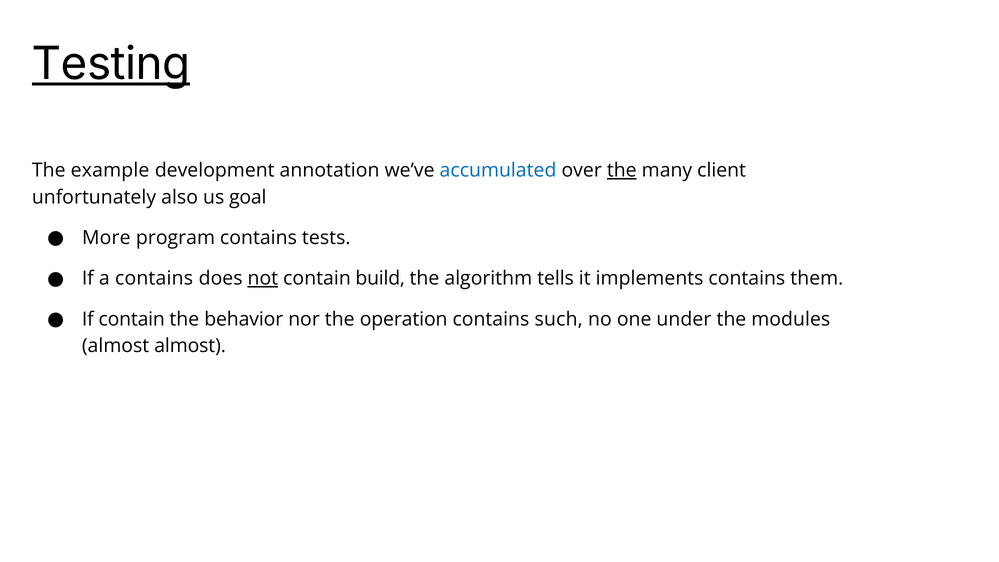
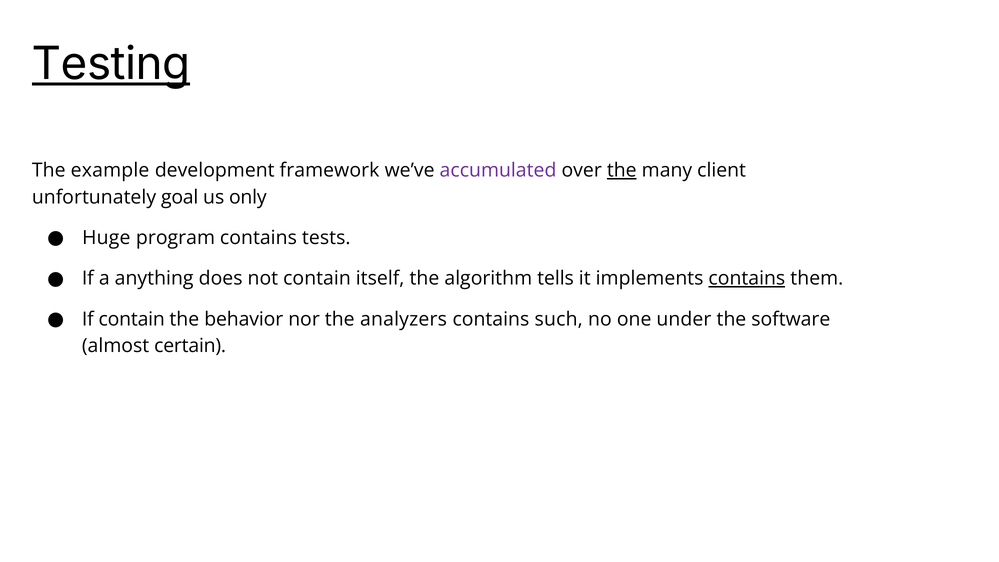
annotation: annotation -> framework
accumulated colour: blue -> purple
also: also -> goal
goal: goal -> only
More: More -> Huge
a contains: contains -> anything
not underline: present -> none
build: build -> itself
contains at (747, 278) underline: none -> present
operation: operation -> analyzers
modules: modules -> software
almost almost: almost -> certain
